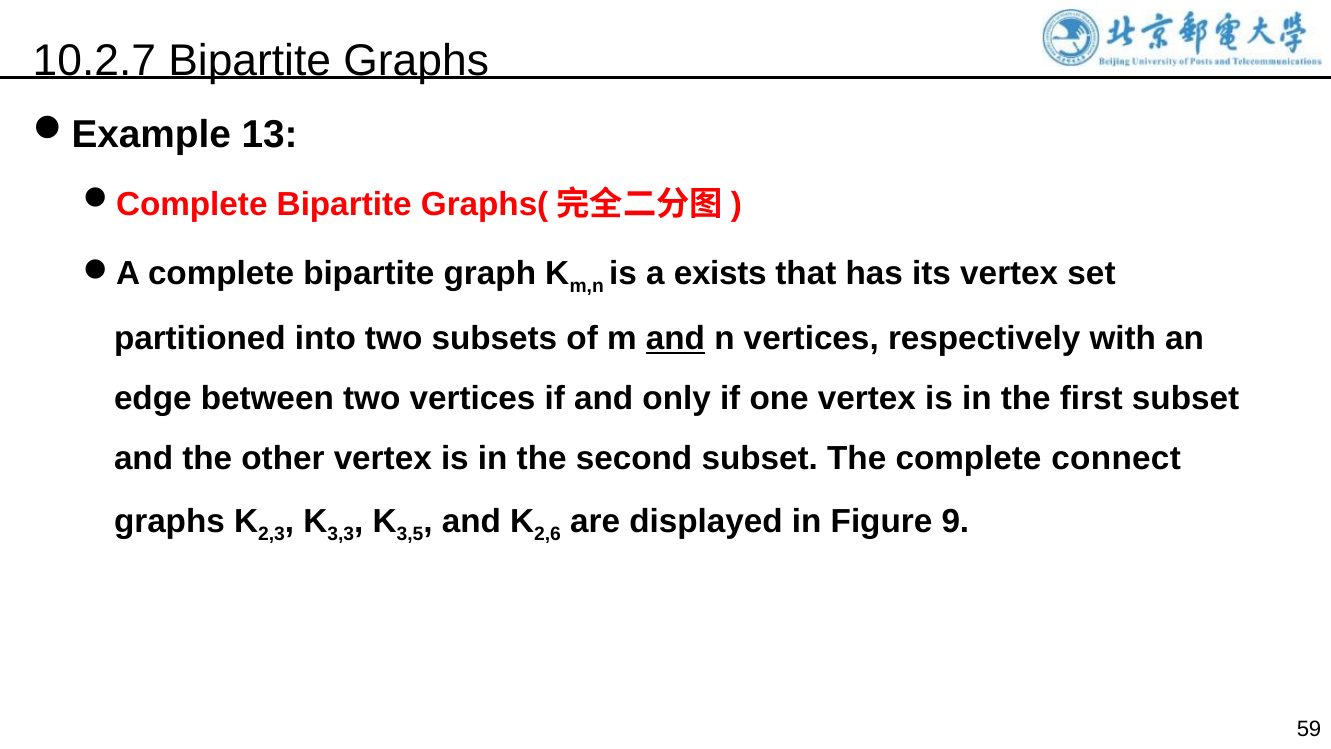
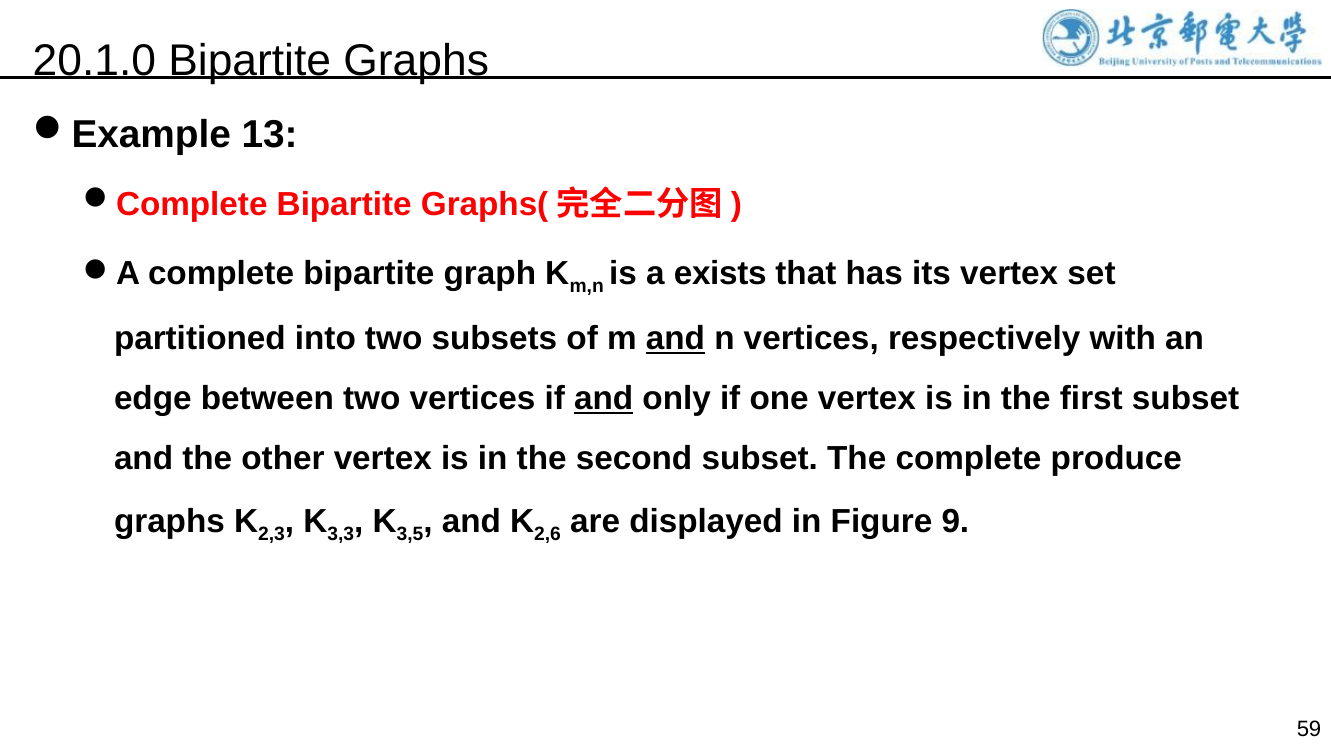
10.2.7: 10.2.7 -> 20.1.0
and at (604, 399) underline: none -> present
connect: connect -> produce
